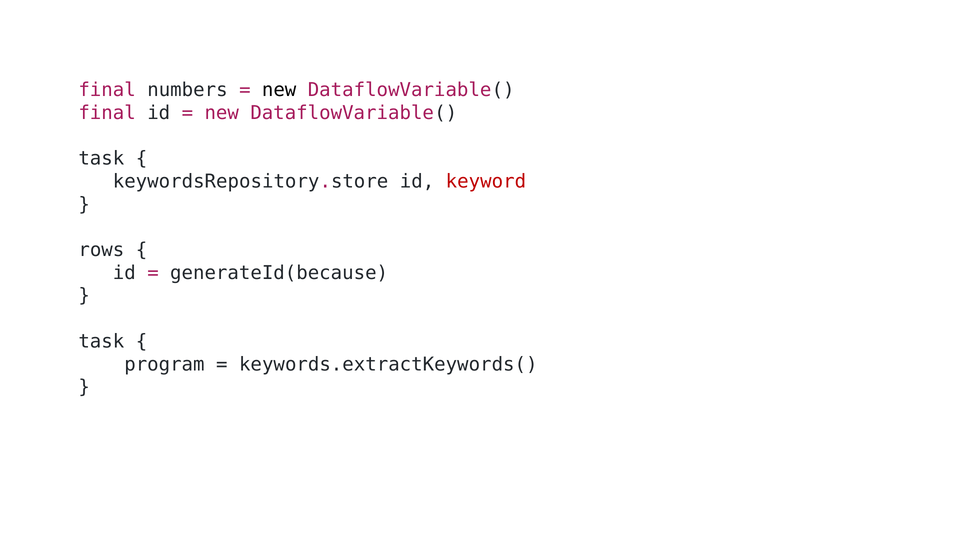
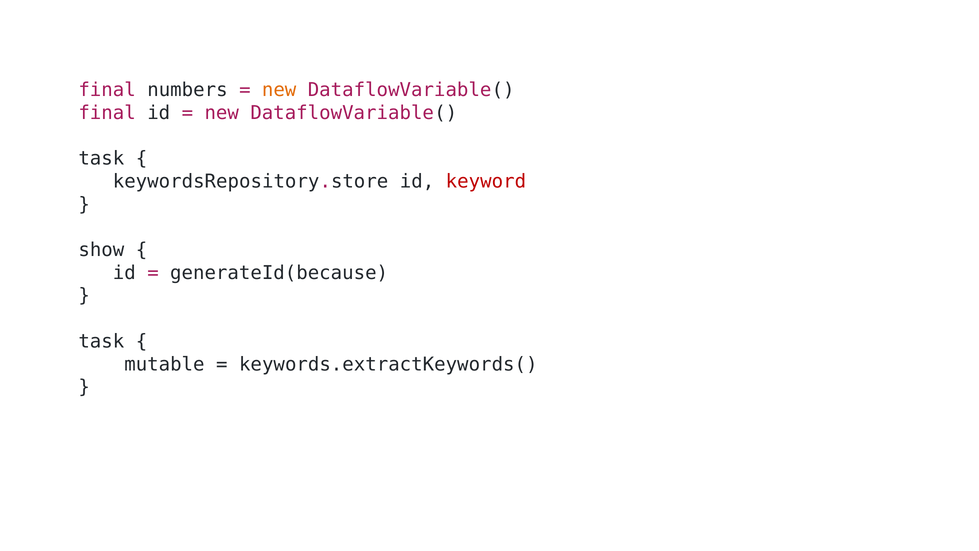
new at (279, 90) colour: black -> orange
rows: rows -> show
program: program -> mutable
